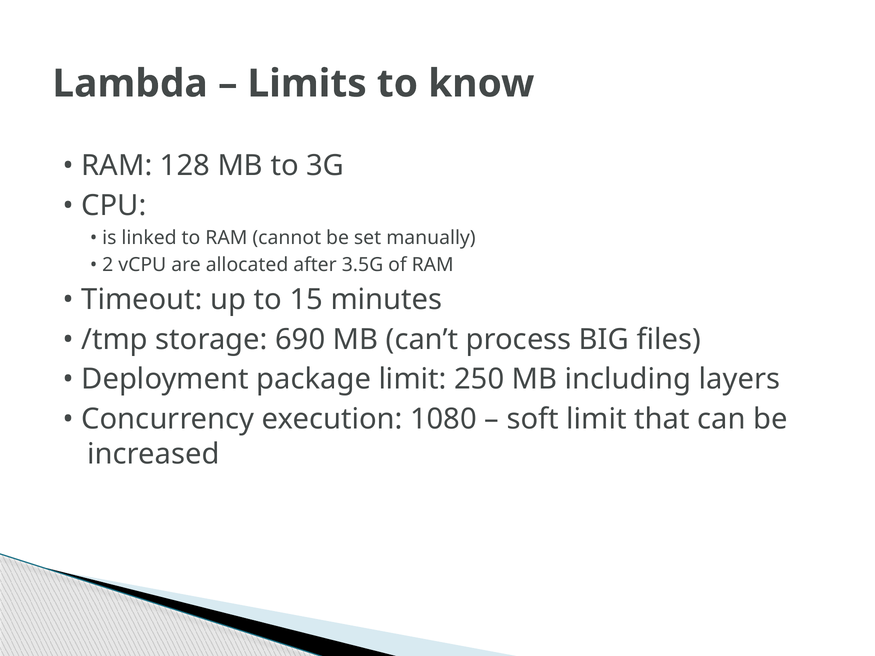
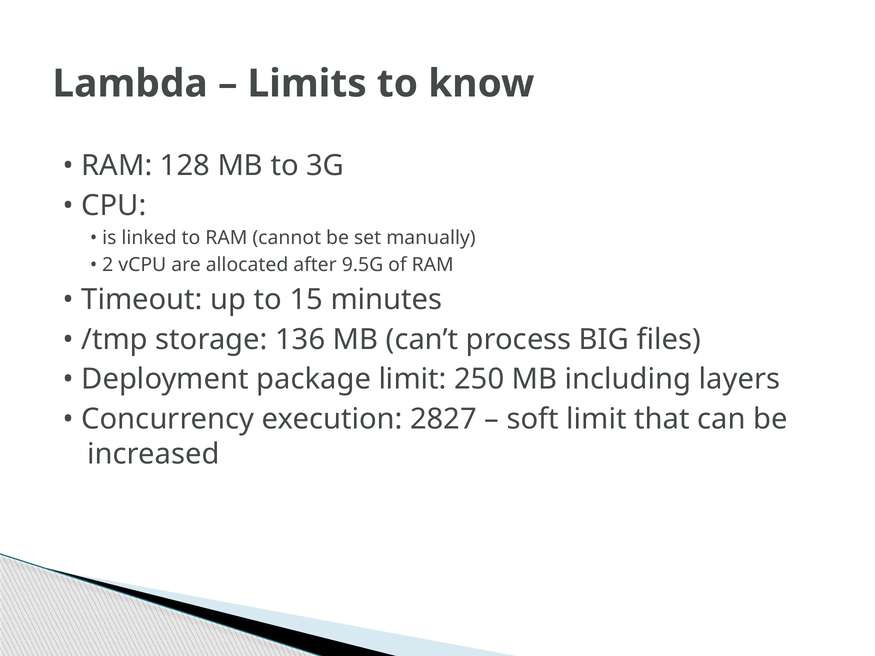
3.5G: 3.5G -> 9.5G
690: 690 -> 136
1080: 1080 -> 2827
